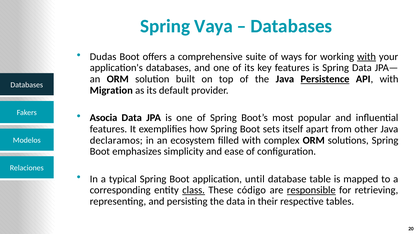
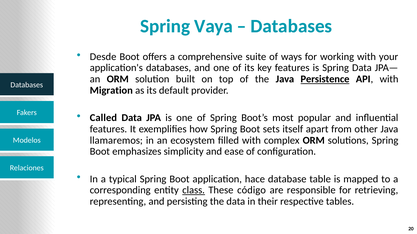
Dudas: Dudas -> Desde
with at (367, 57) underline: present -> none
Asocia: Asocia -> Called
declaramos: declaramos -> llamaremos
until: until -> hace
responsible underline: present -> none
